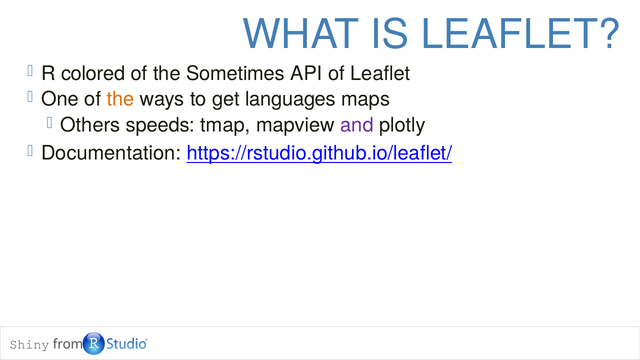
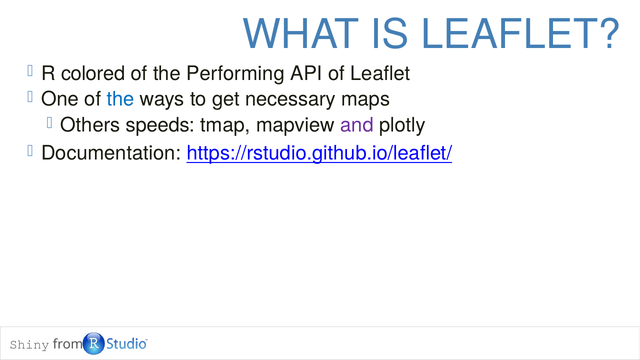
Sometimes: Sometimes -> Performing
the at (121, 99) colour: orange -> blue
languages: languages -> necessary
